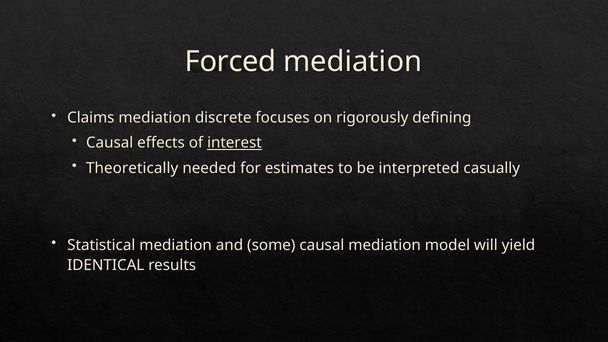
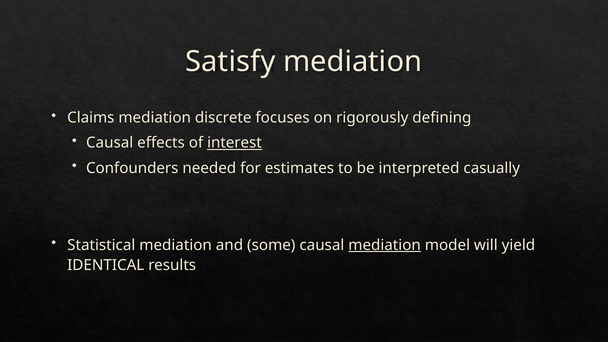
Forced: Forced -> Satisfy
Theoretically: Theoretically -> Confounders
mediation at (385, 245) underline: none -> present
